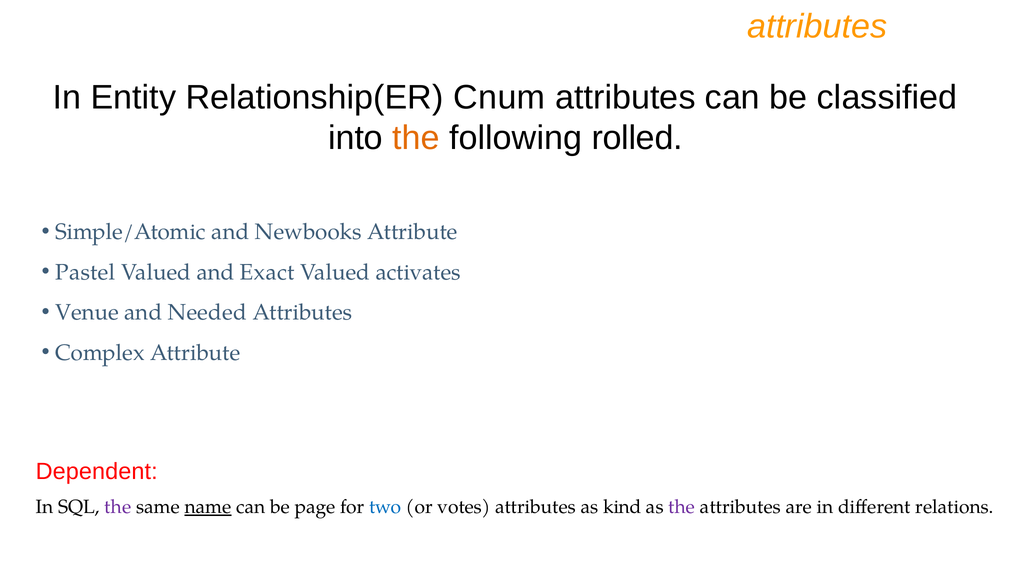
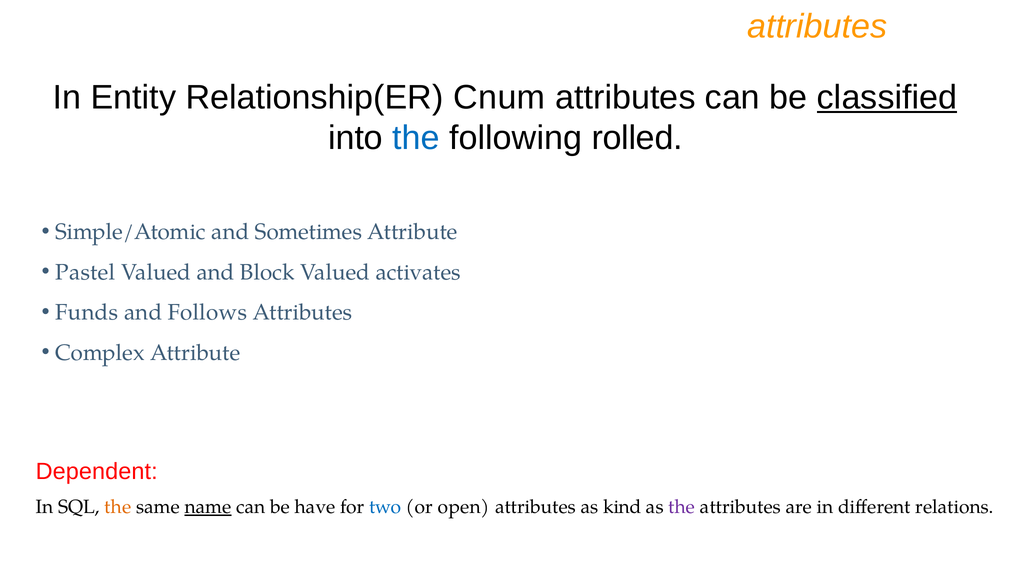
classified underline: none -> present
the at (416, 138) colour: orange -> blue
Newbooks: Newbooks -> Sometimes
Exact: Exact -> Block
Venue: Venue -> Funds
Needed: Needed -> Follows
the at (118, 507) colour: purple -> orange
page: page -> have
votes: votes -> open
